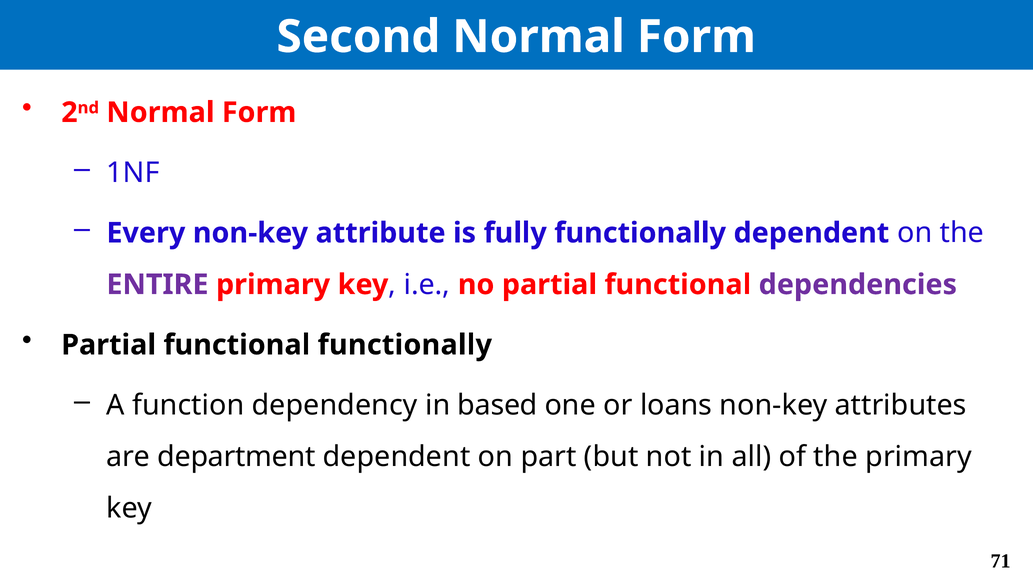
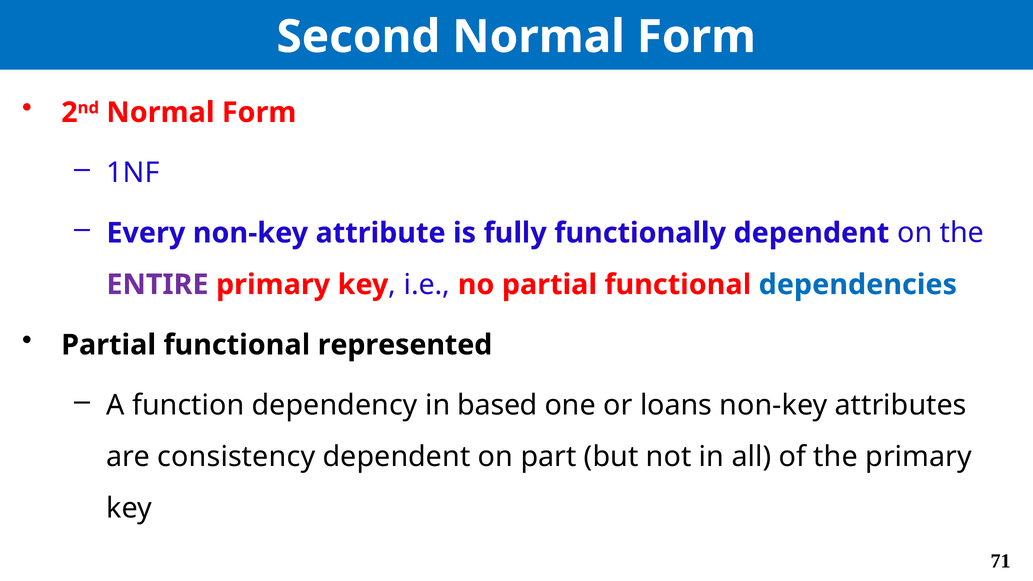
dependencies colour: purple -> blue
functional functionally: functionally -> represented
department: department -> consistency
